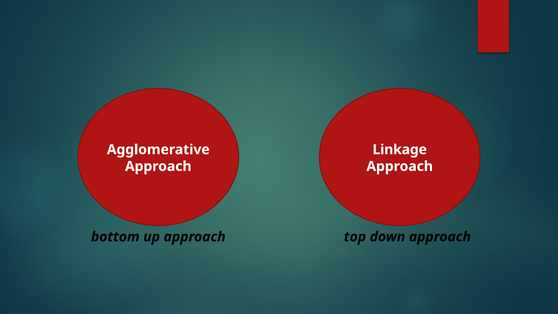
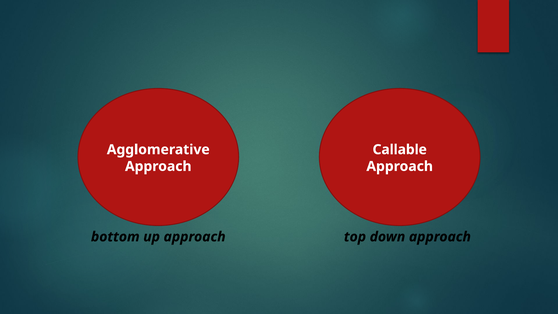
Linkage: Linkage -> Callable
